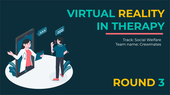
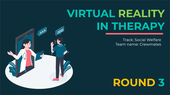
REALITY colour: yellow -> light green
